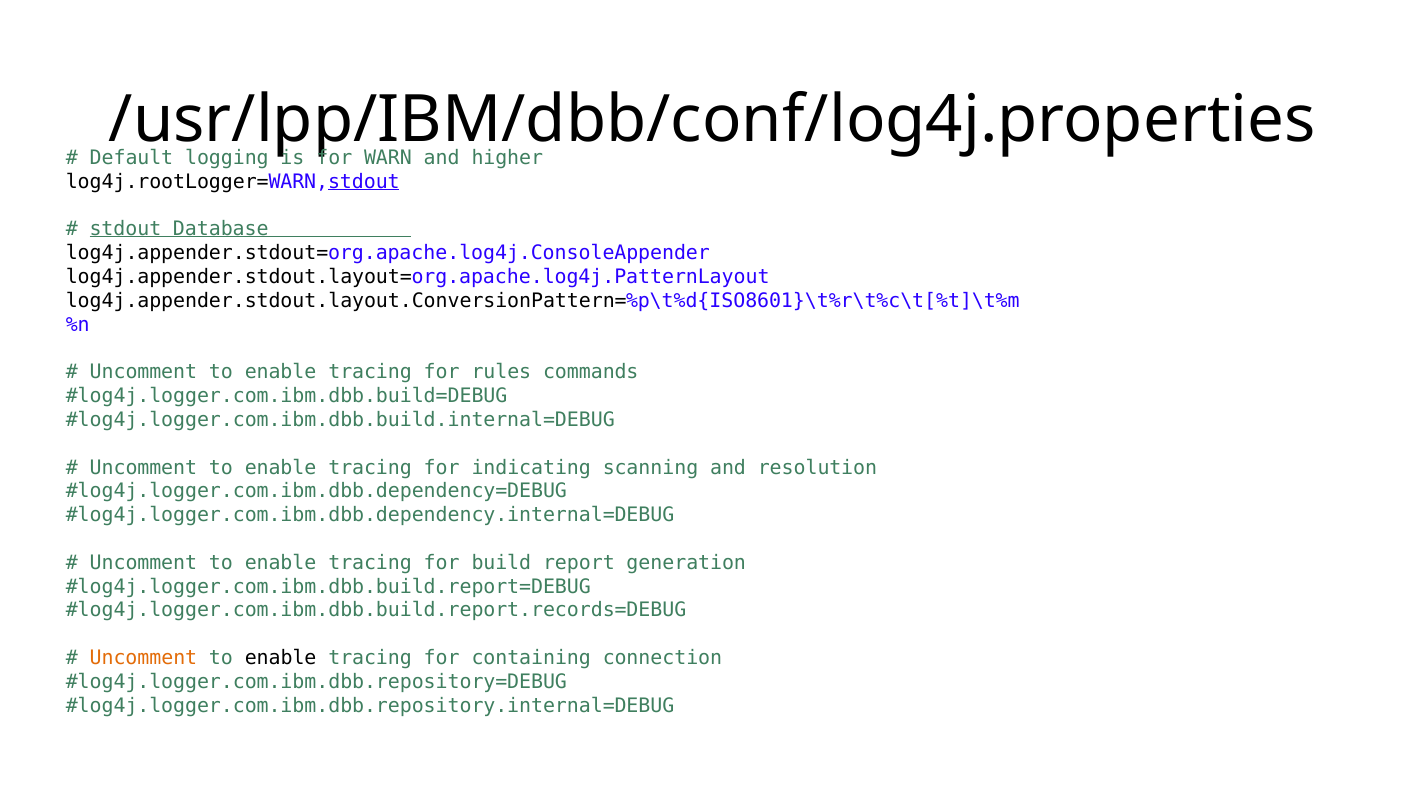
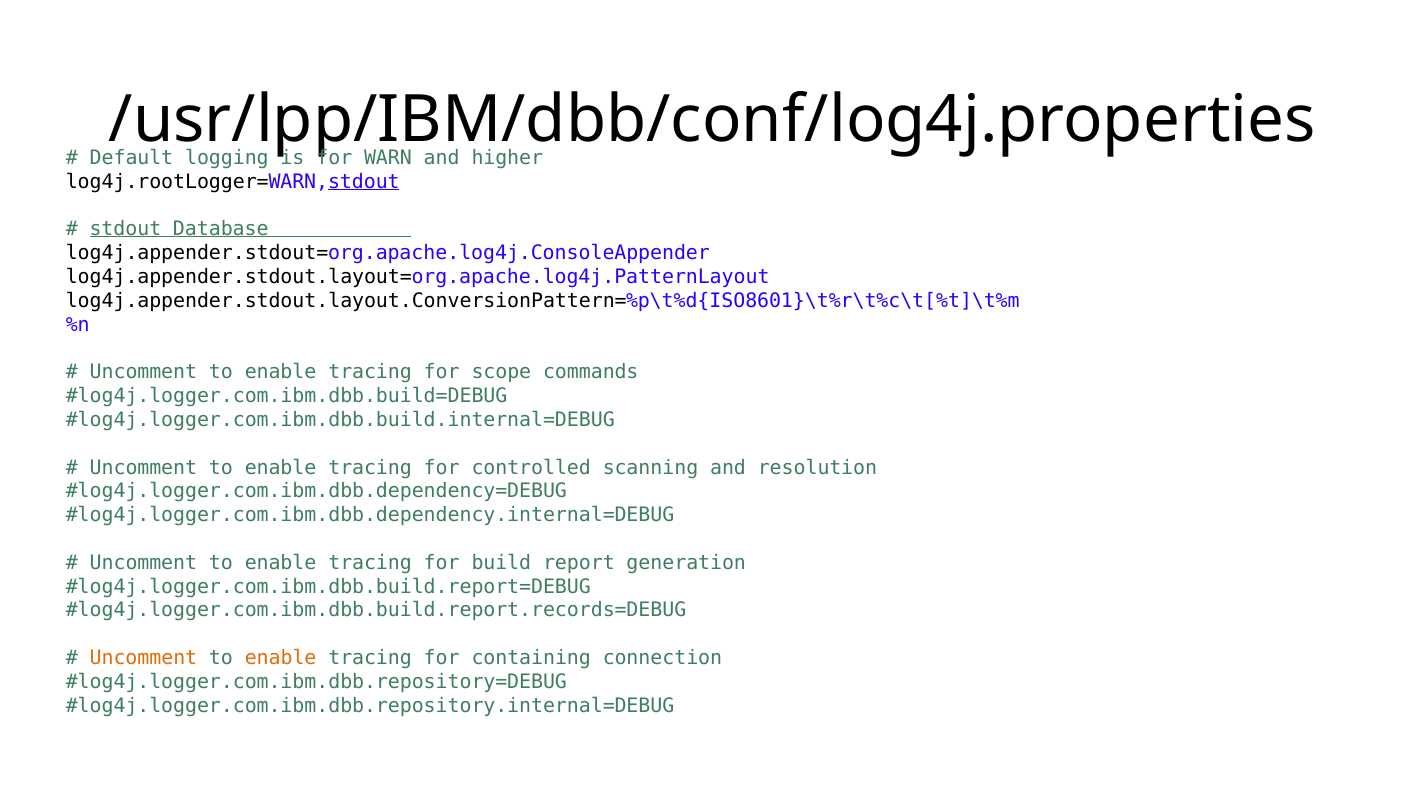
rules: rules -> scope
indicating: indicating -> controlled
enable at (281, 658) colour: black -> orange
